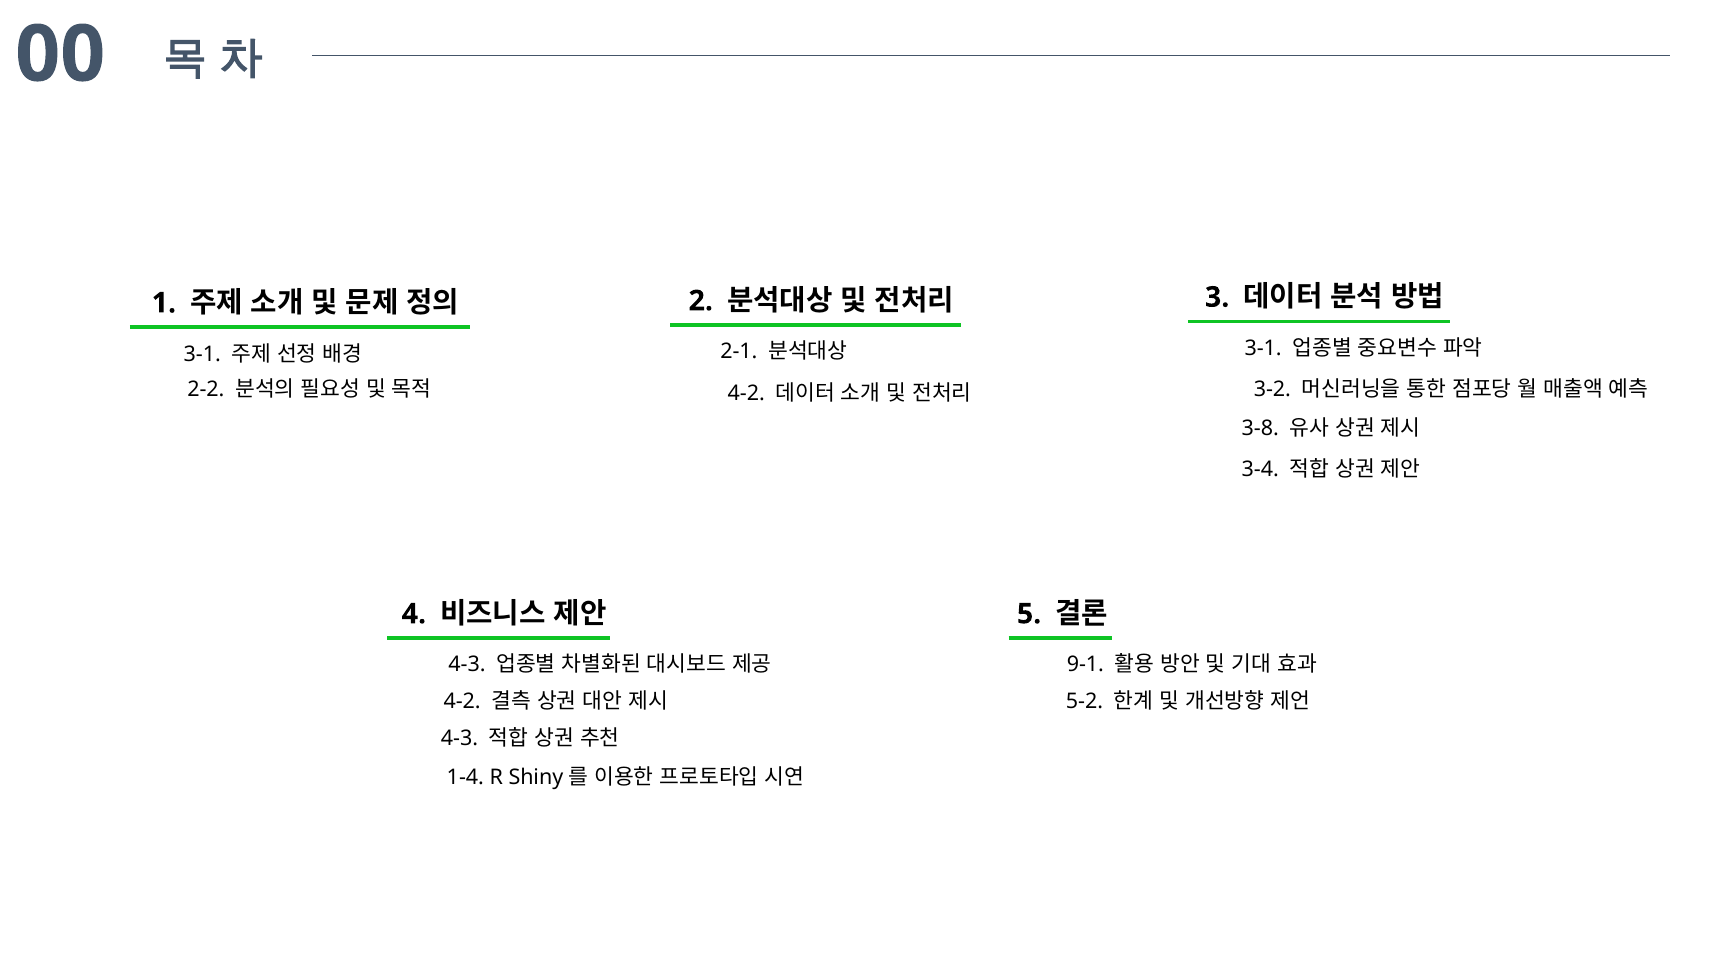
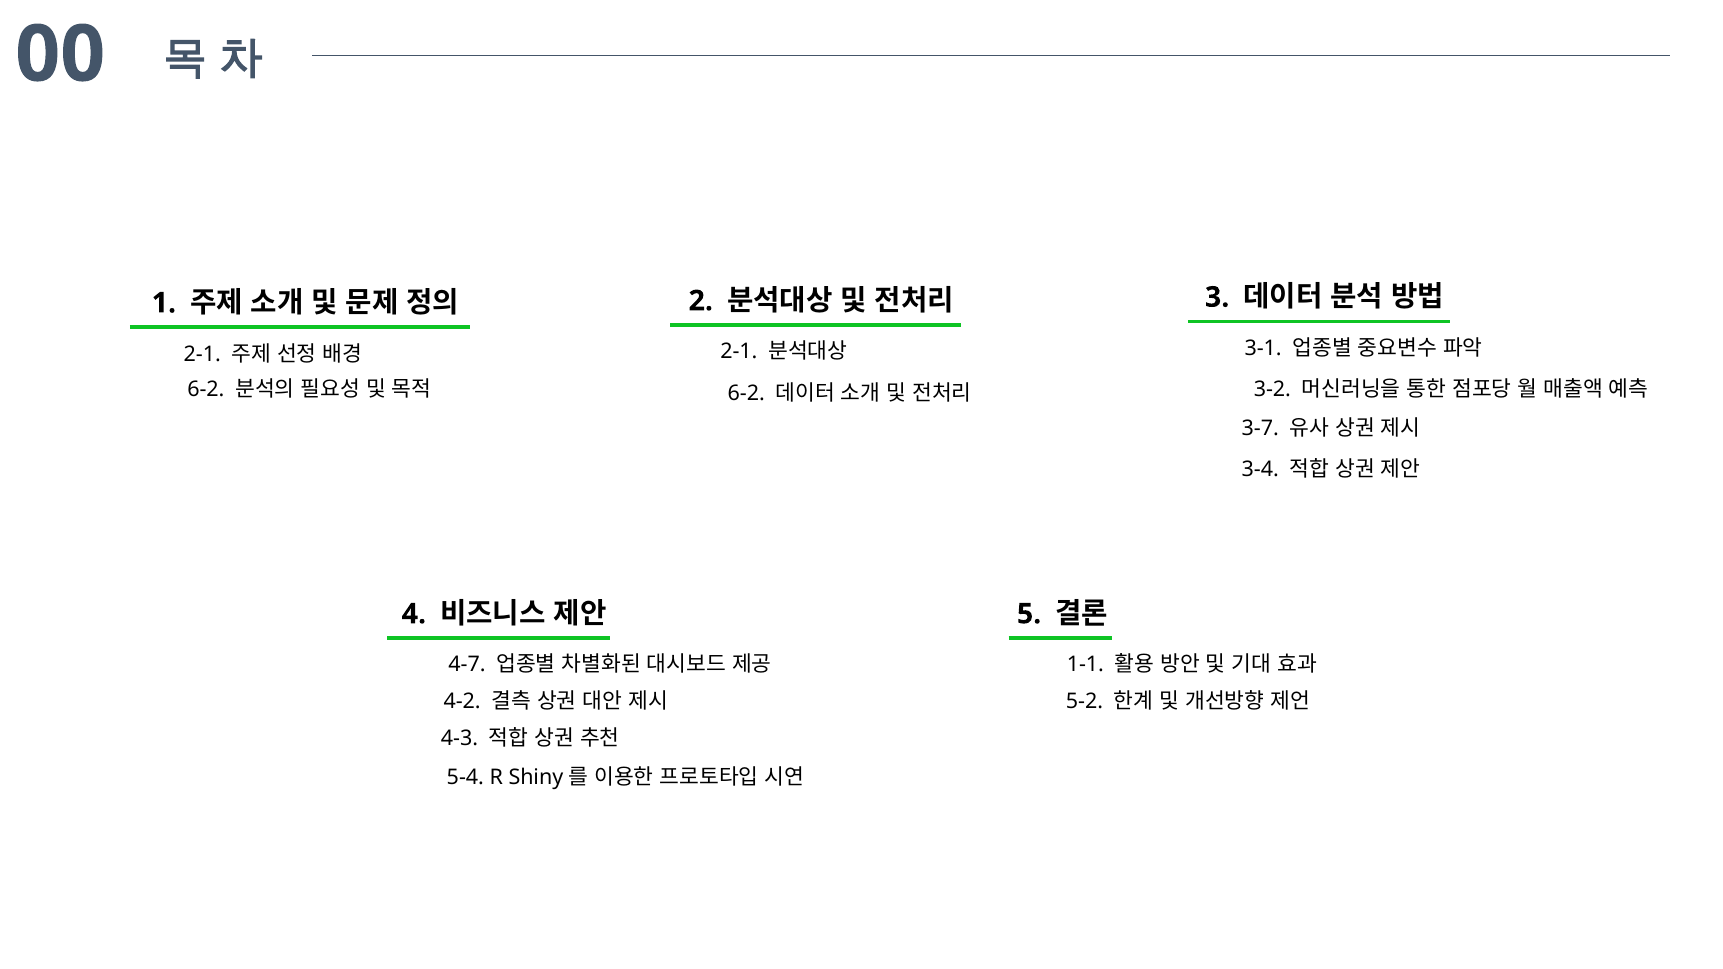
3-1 at (202, 354): 3-1 -> 2-1
2-2 at (206, 389): 2-2 -> 6-2
4-2 at (746, 394): 4-2 -> 6-2
3-8: 3-8 -> 3-7
4-3 at (467, 665): 4-3 -> 4-7
9-1: 9-1 -> 1-1
1-4: 1-4 -> 5-4
